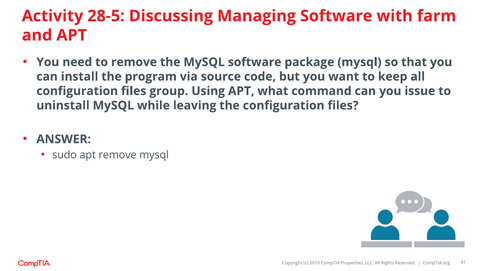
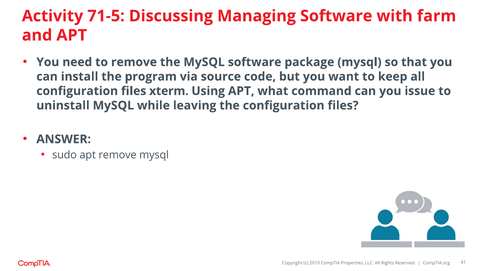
28-5: 28-5 -> 71-5
group: group -> xterm
